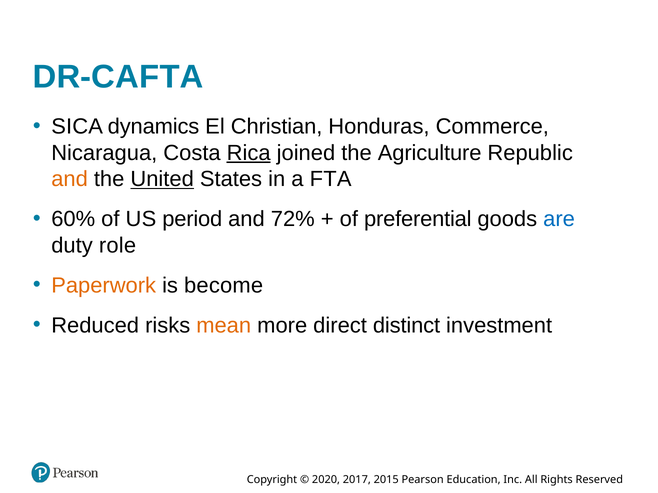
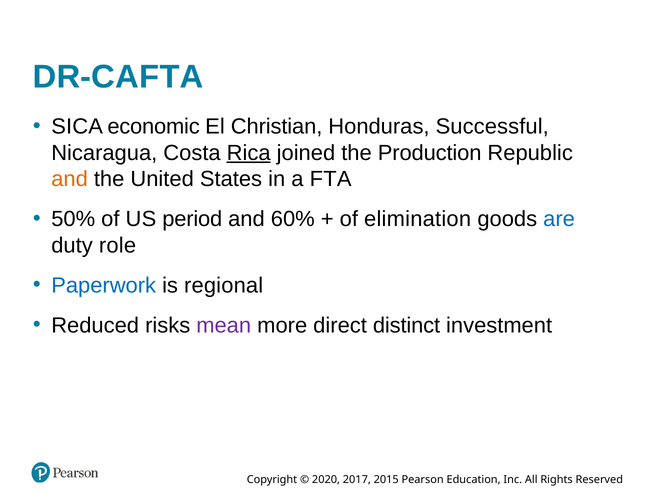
dynamics: dynamics -> economic
Commerce: Commerce -> Successful
Agriculture: Agriculture -> Production
United underline: present -> none
60%: 60% -> 50%
72%: 72% -> 60%
preferential: preferential -> elimination
Paperwork colour: orange -> blue
become: become -> regional
mean colour: orange -> purple
